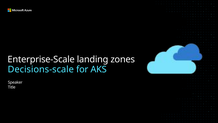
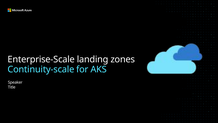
Decisions-scale: Decisions-scale -> Continuity-scale
